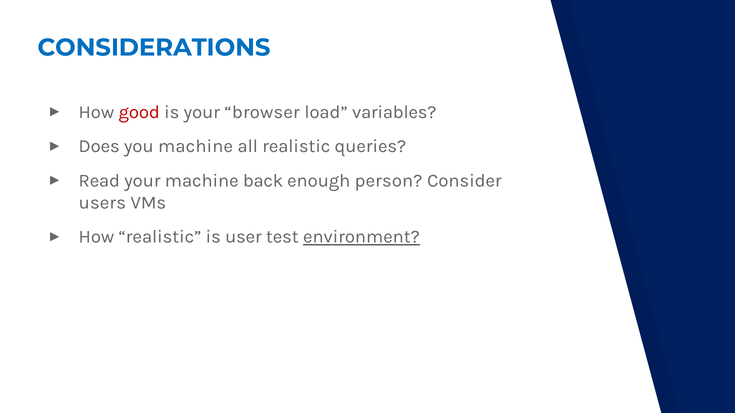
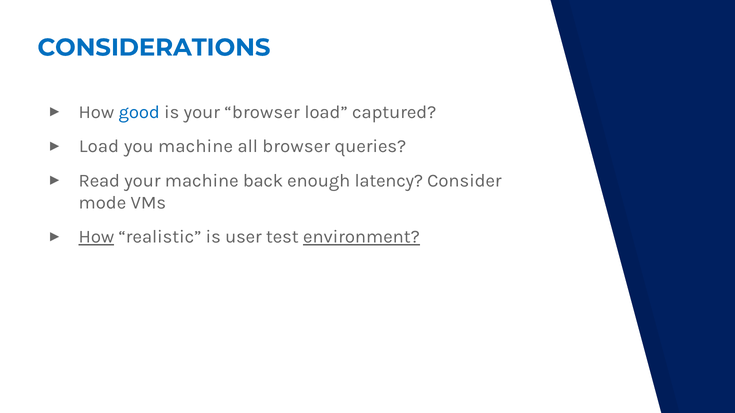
good colour: red -> blue
variables: variables -> captured
Does at (99, 147): Does -> Load
all realistic: realistic -> browser
person: person -> latency
users: users -> mode
How at (96, 237) underline: none -> present
